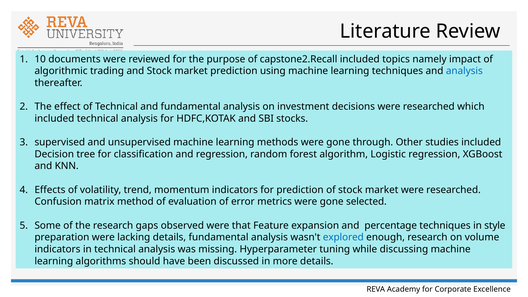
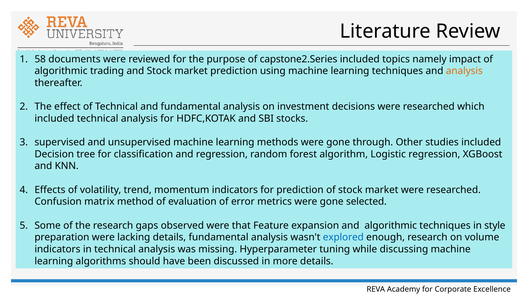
10: 10 -> 58
capstone2.Recall: capstone2.Recall -> capstone2.Series
analysis at (464, 71) colour: blue -> orange
and percentage: percentage -> algorithmic
